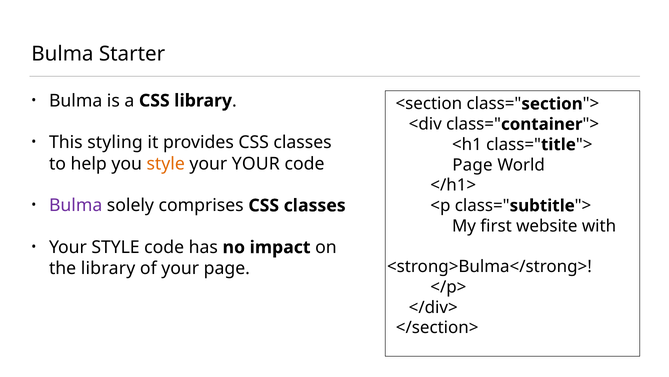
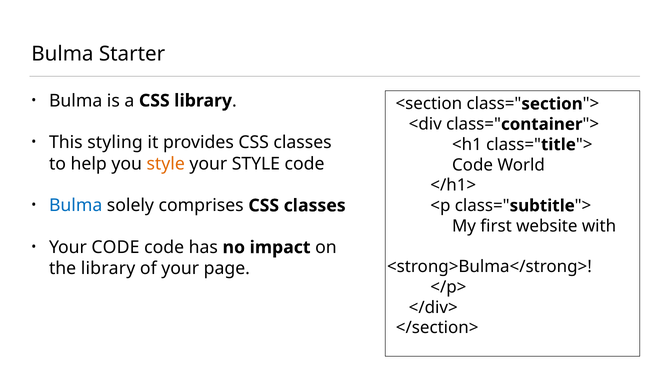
your YOUR: YOUR -> STYLE
Page at (472, 165): Page -> Code
Bulma at (76, 205) colour: purple -> blue
Your STYLE: STYLE -> CODE
